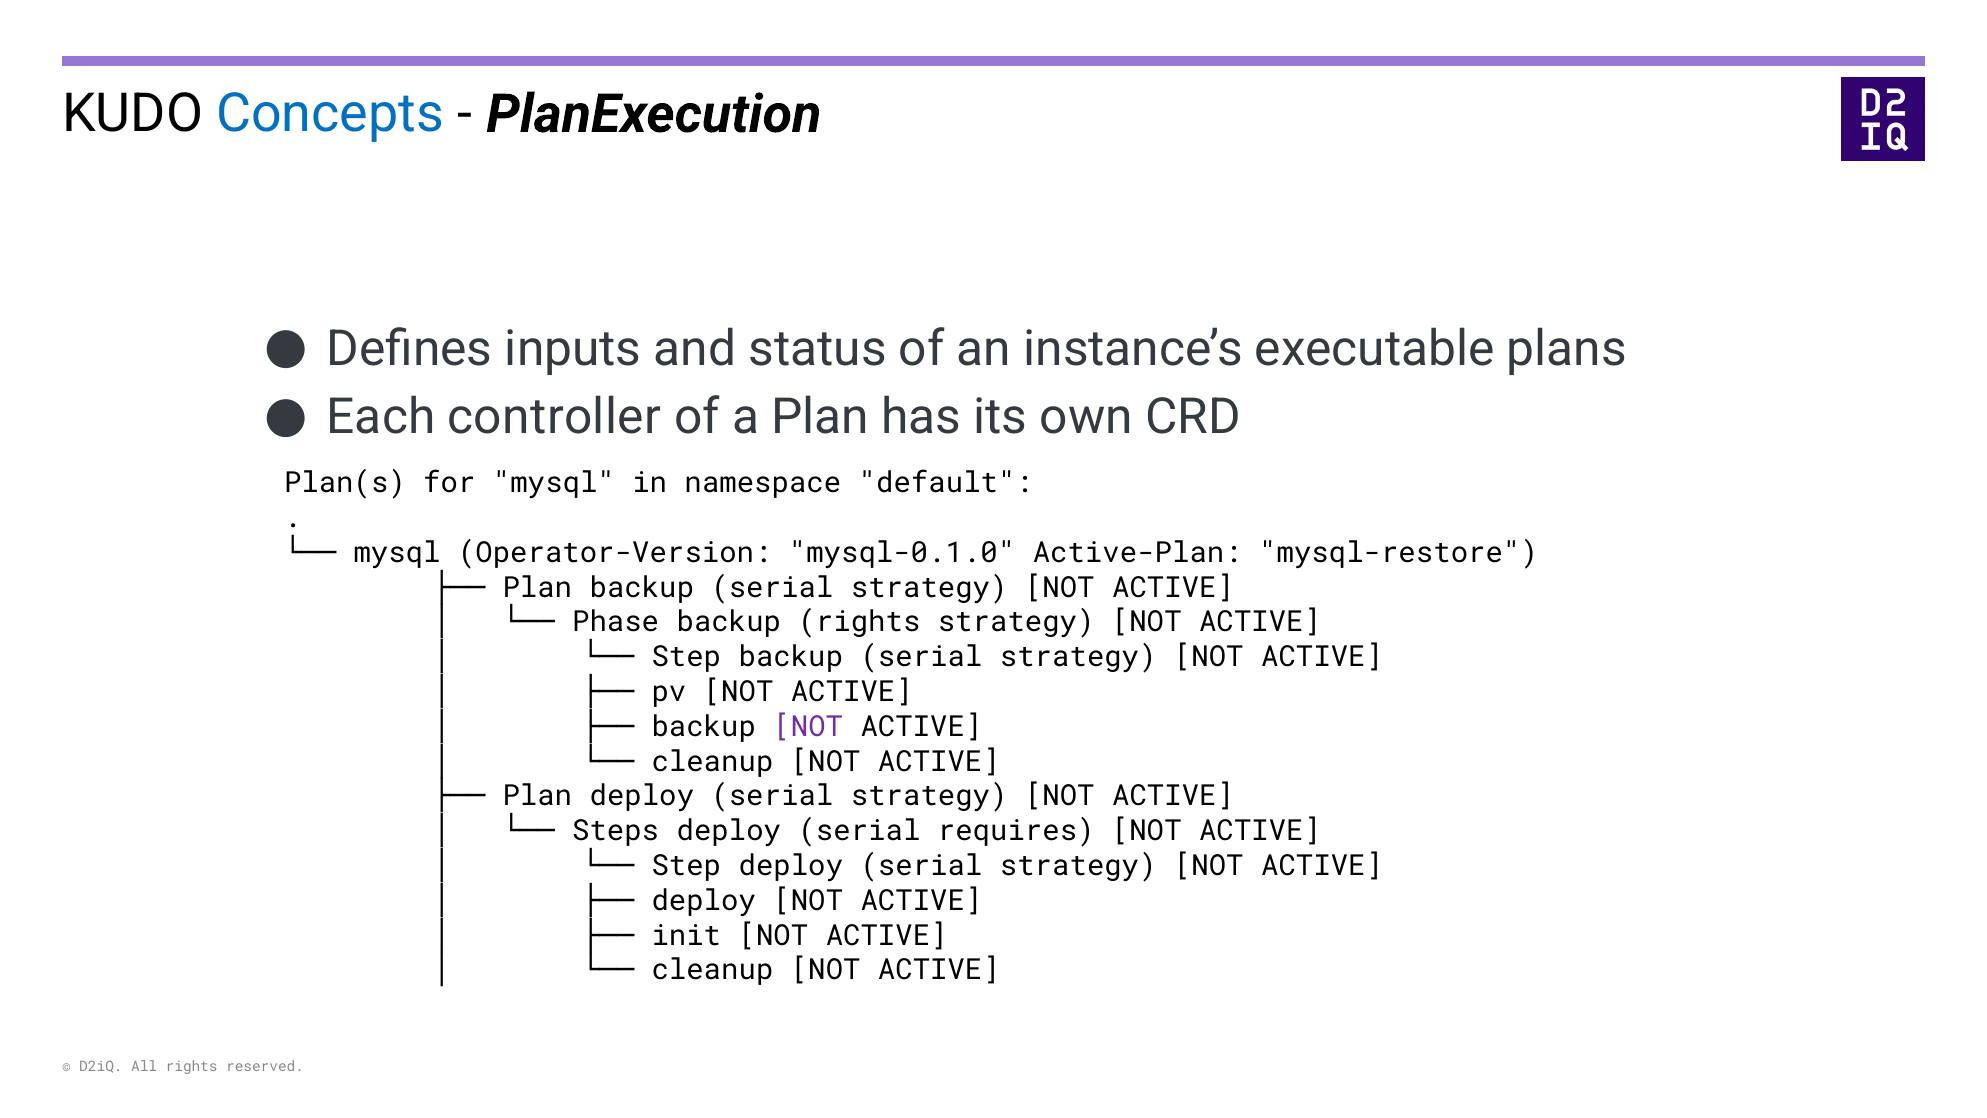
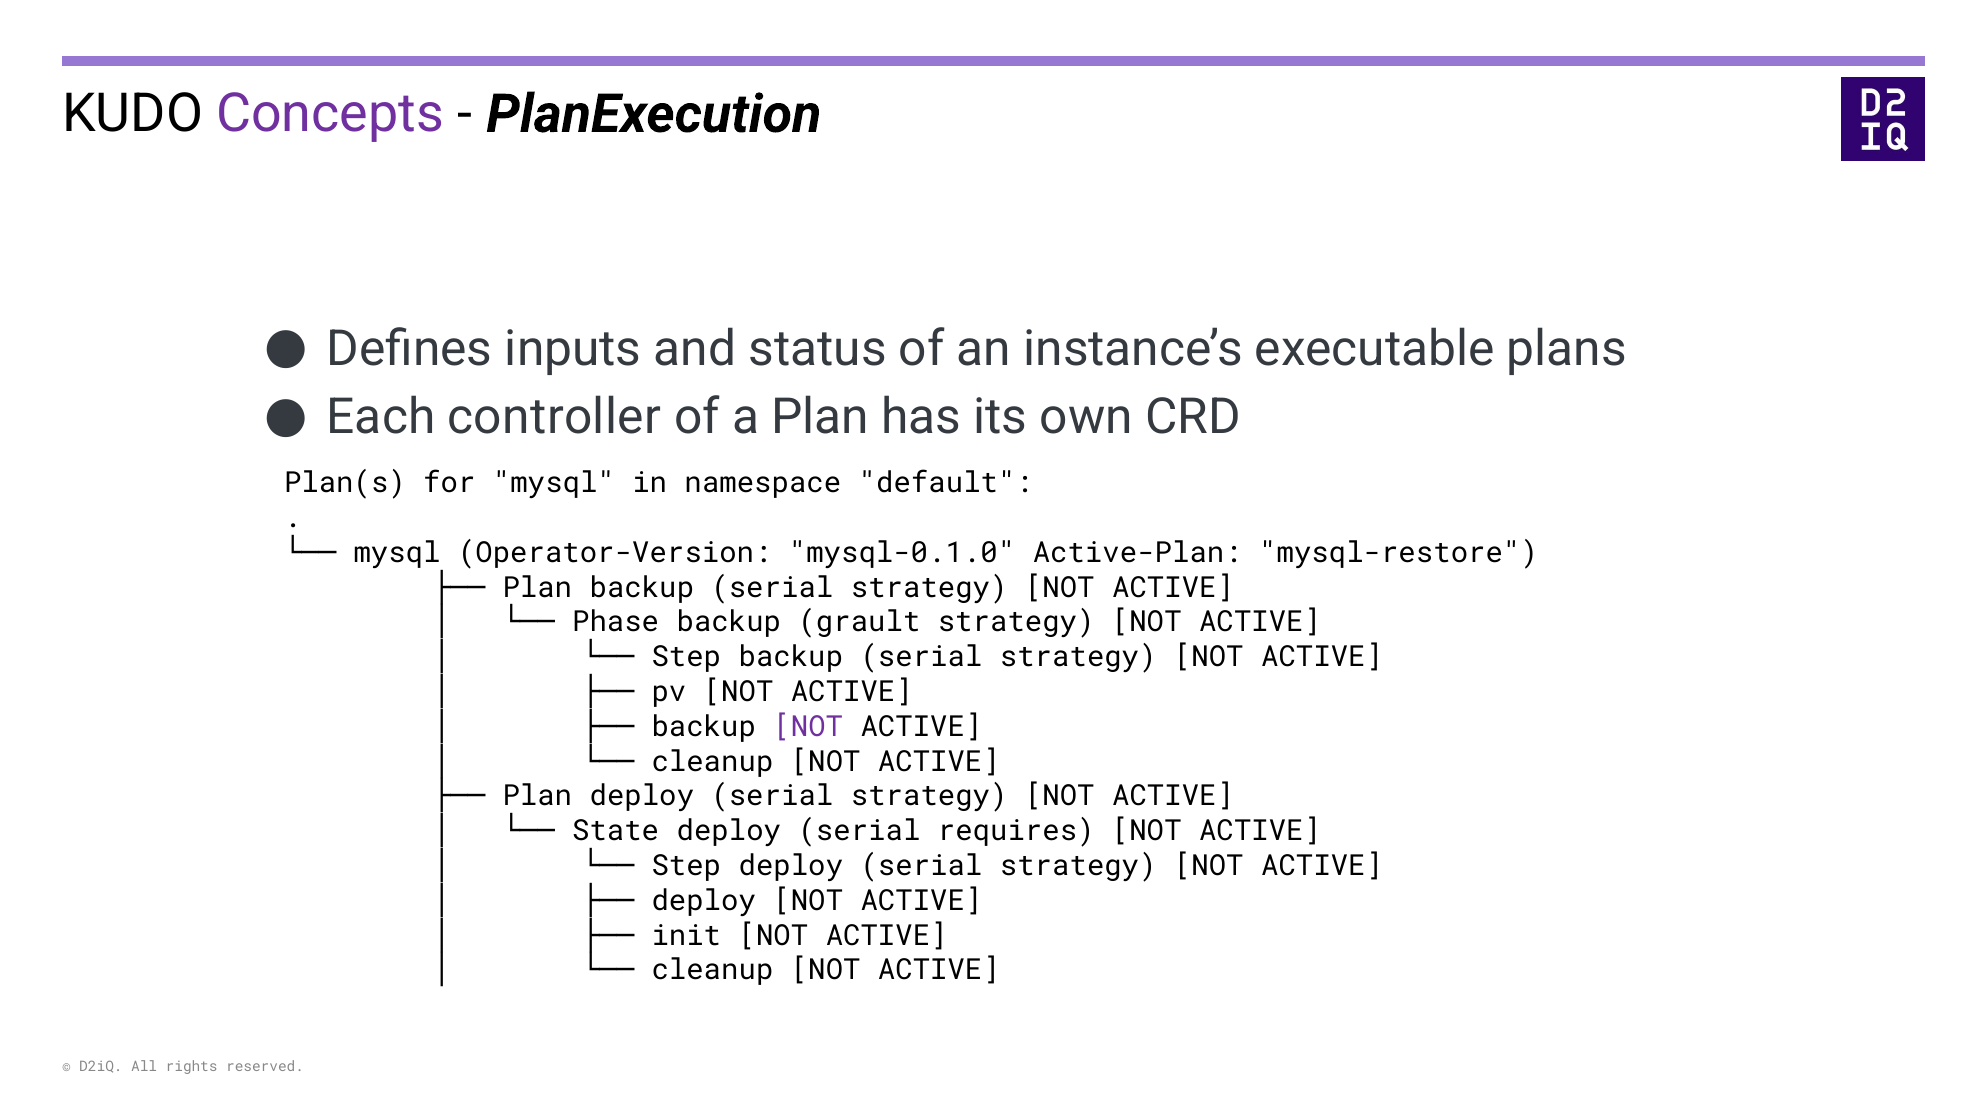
Concepts colour: blue -> purple
backup rights: rights -> grault
Steps: Steps -> State
